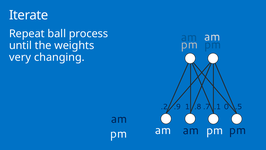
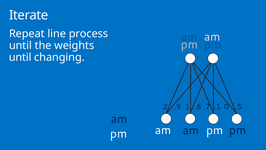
ball: ball -> line
very at (20, 57): very -> until
